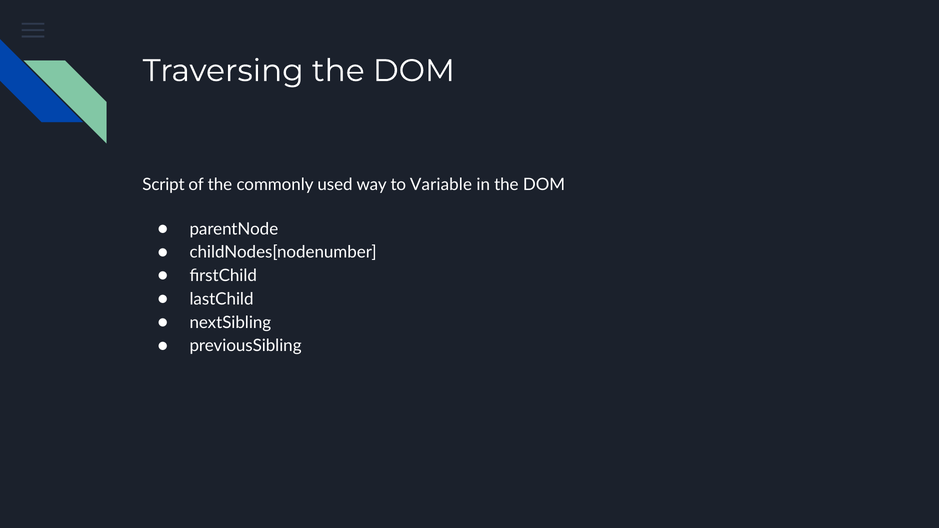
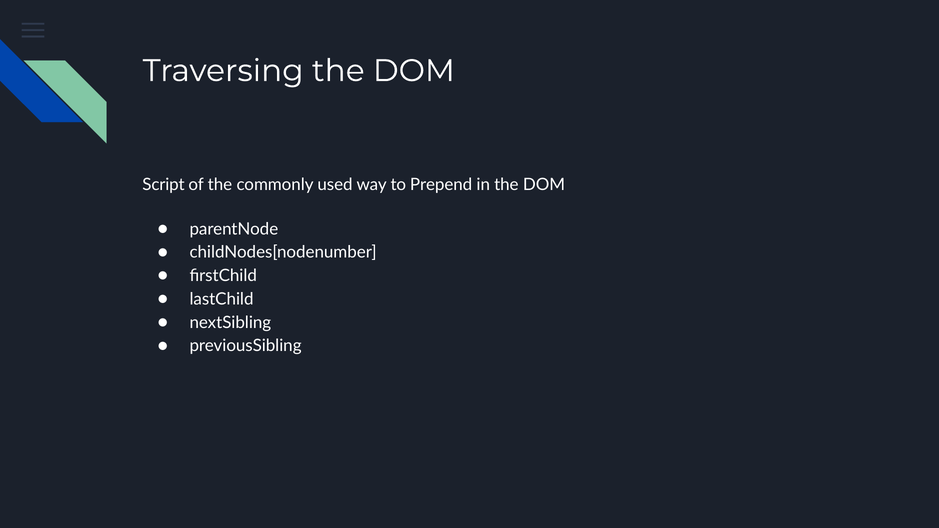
Variable: Variable -> Prepend
